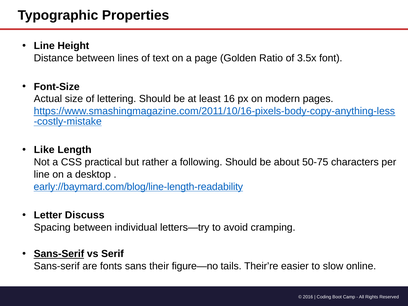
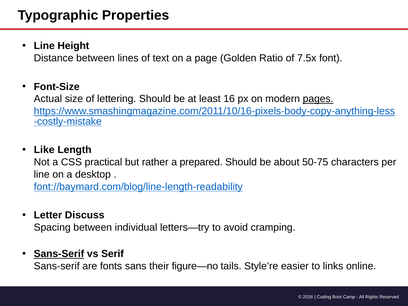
3.5x: 3.5x -> 7.5x
pages underline: none -> present
following: following -> prepared
early://baymard.com/blog/line-length-readability: early://baymard.com/blog/line-length-readability -> font://baymard.com/blog/line-length-readability
Their’re: Their’re -> Style’re
slow: slow -> links
